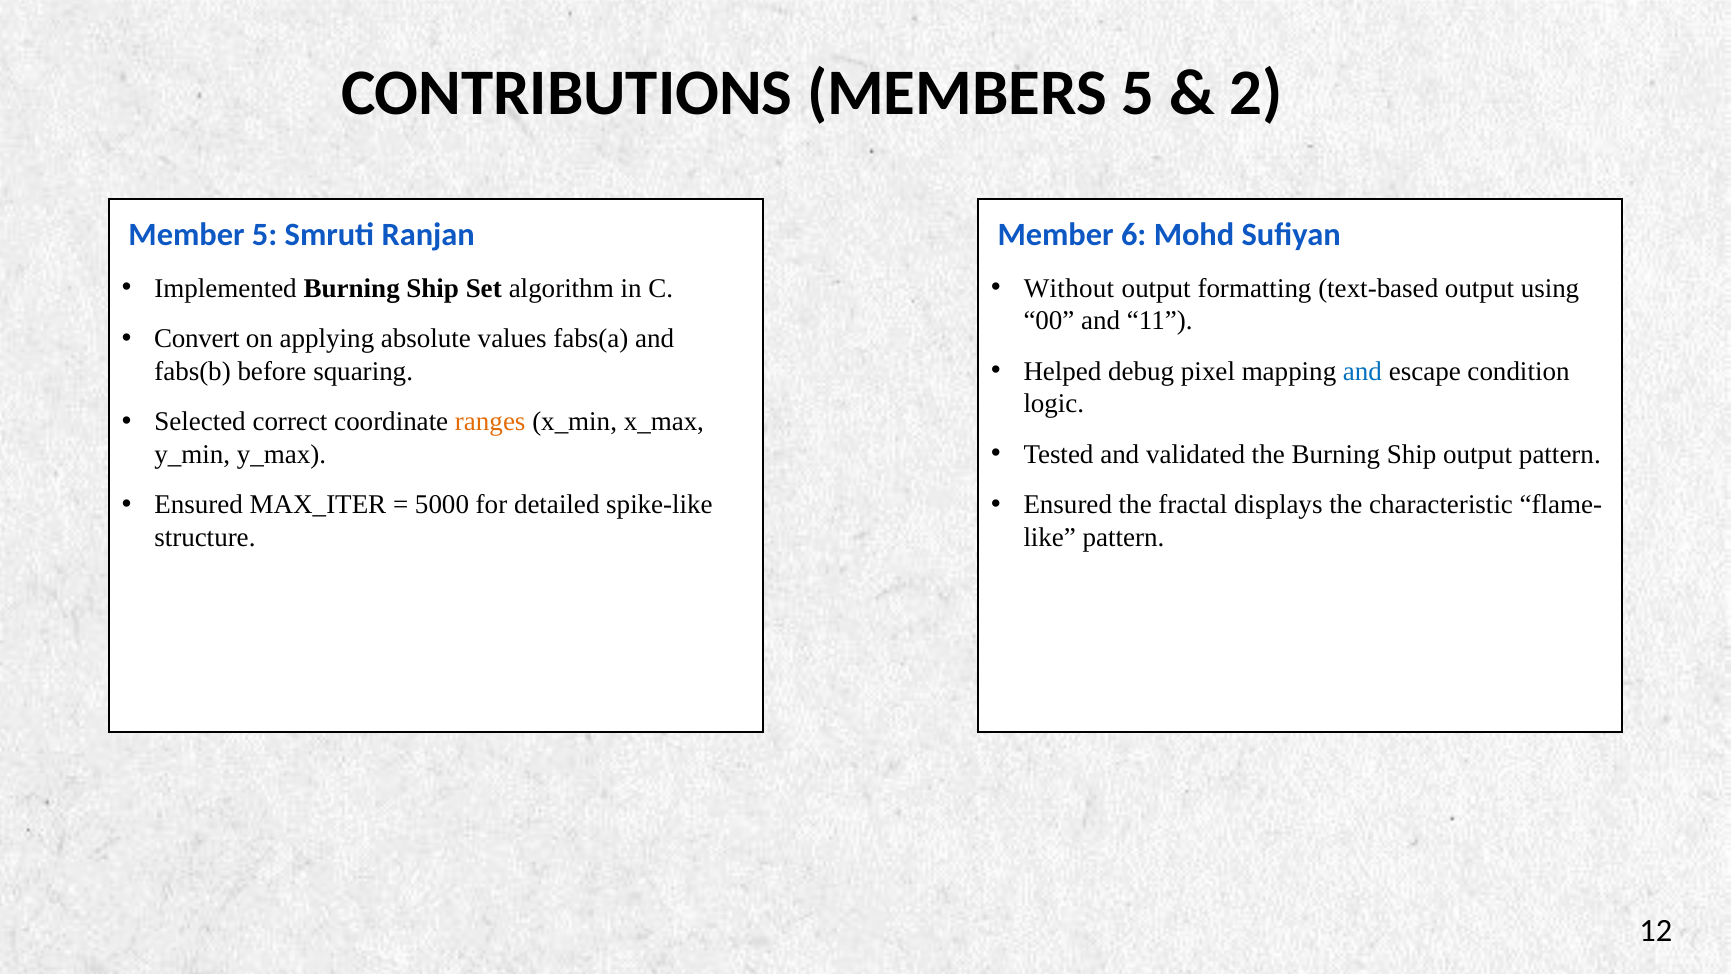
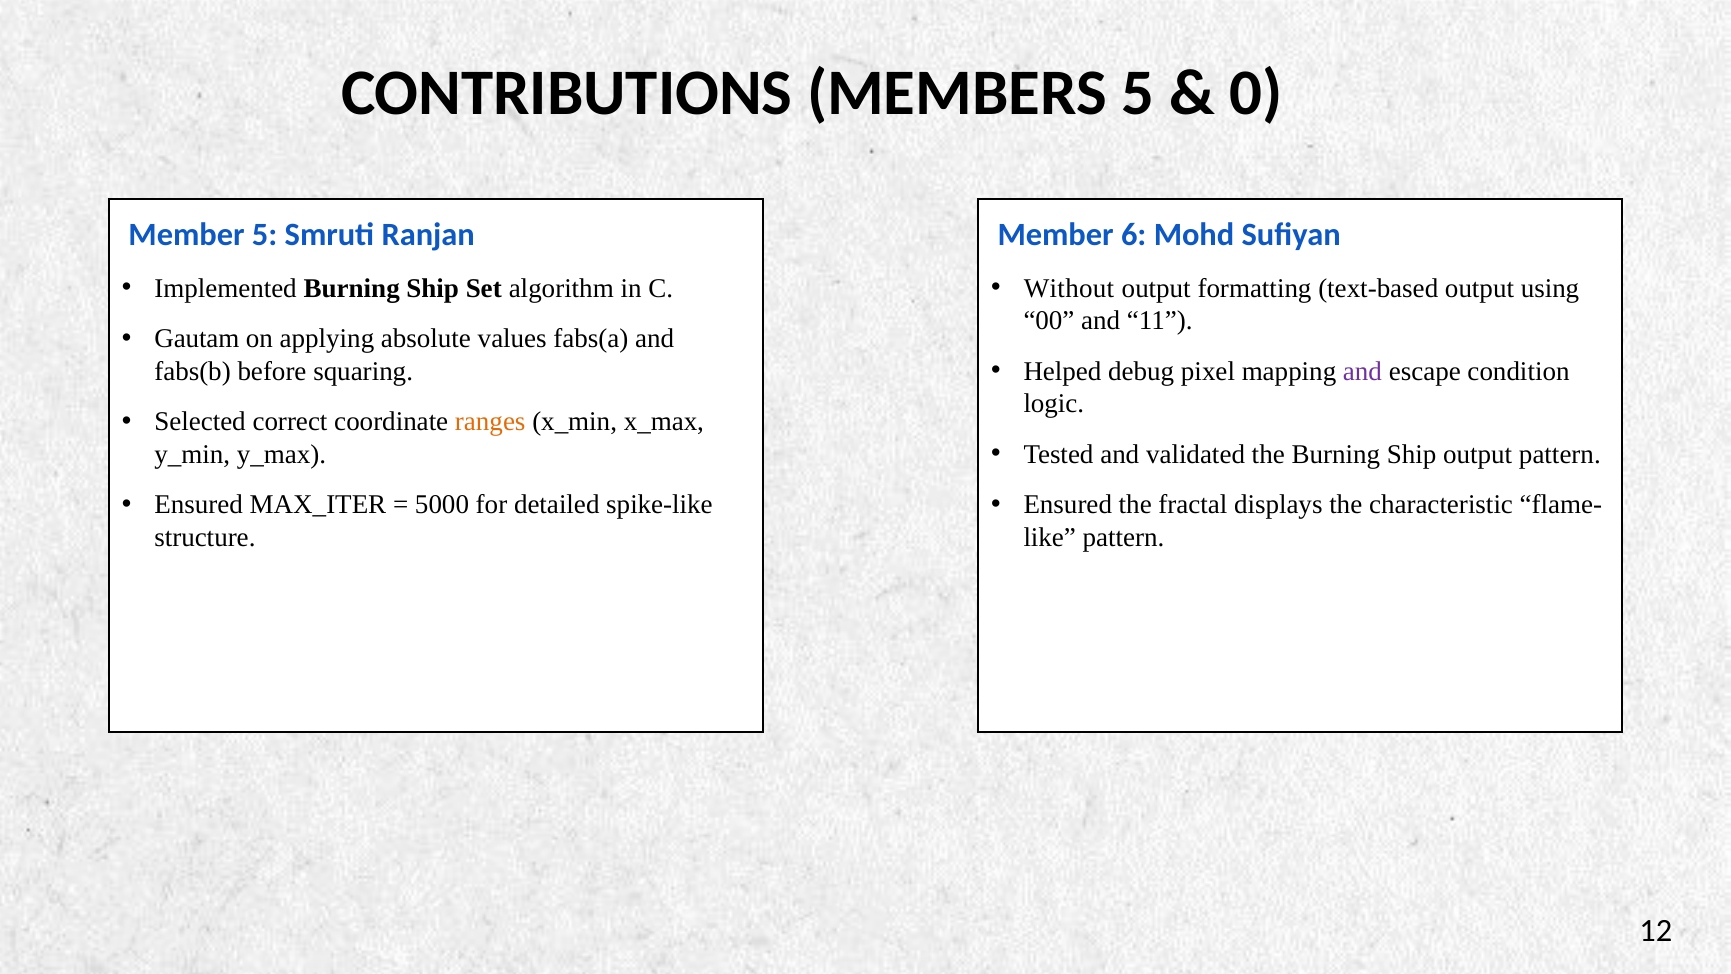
2: 2 -> 0
Convert: Convert -> Gautam
and at (1362, 371) colour: blue -> purple
